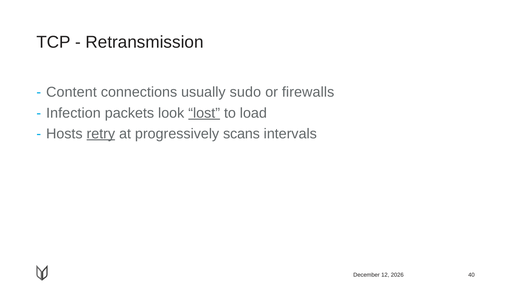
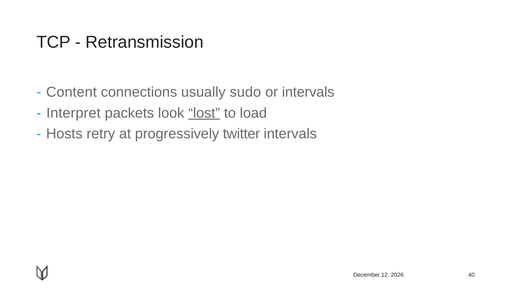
or firewalls: firewalls -> intervals
Infection: Infection -> Interpret
retry underline: present -> none
scans: scans -> twitter
